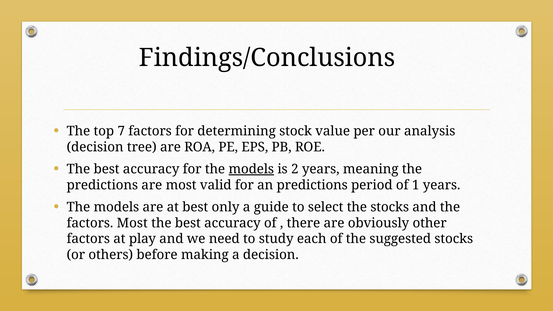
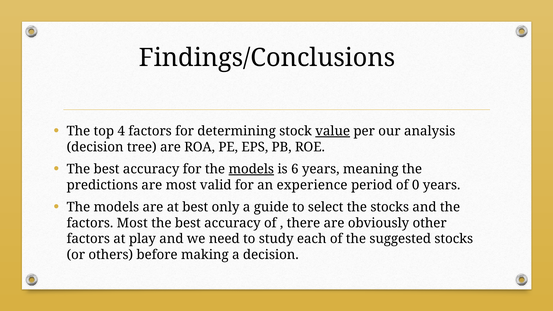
7: 7 -> 4
value underline: none -> present
2: 2 -> 6
an predictions: predictions -> experience
1: 1 -> 0
